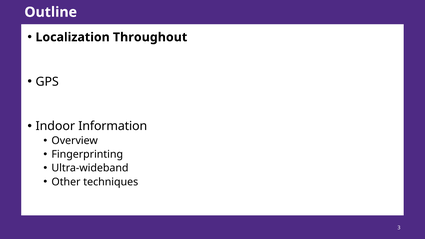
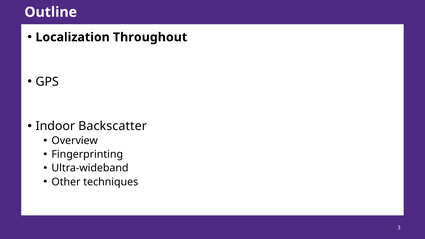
Information: Information -> Backscatter
